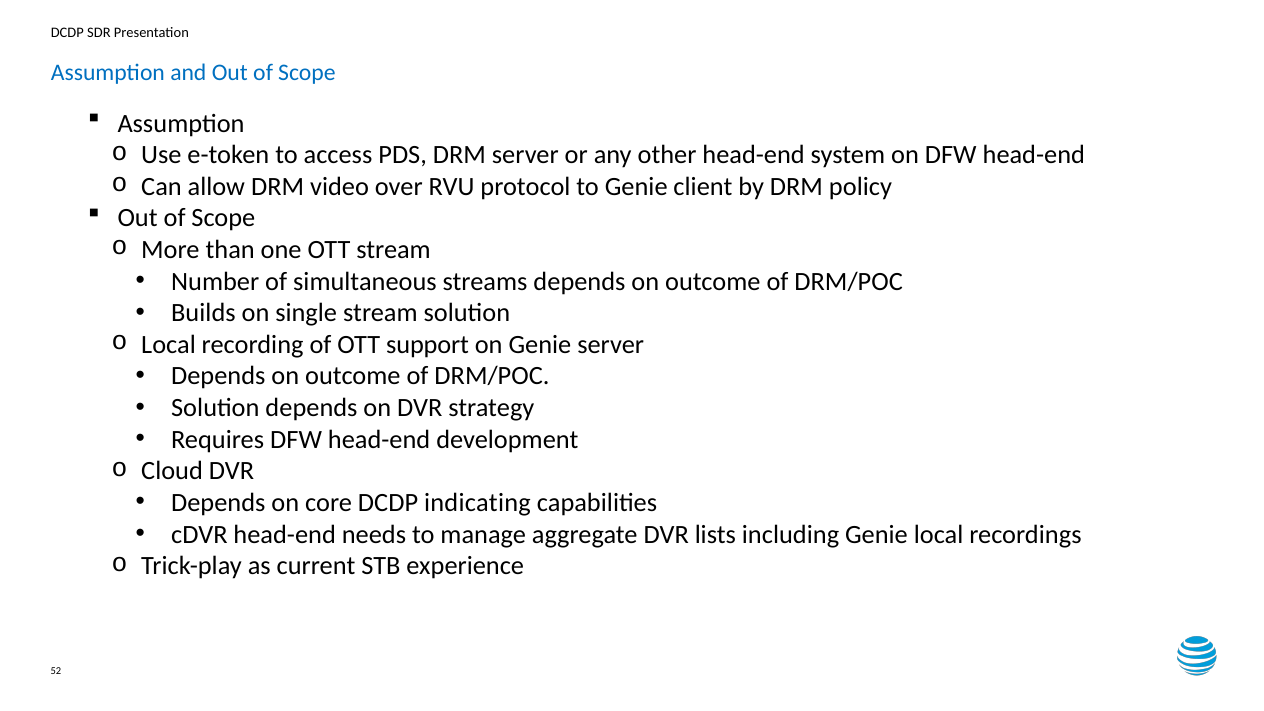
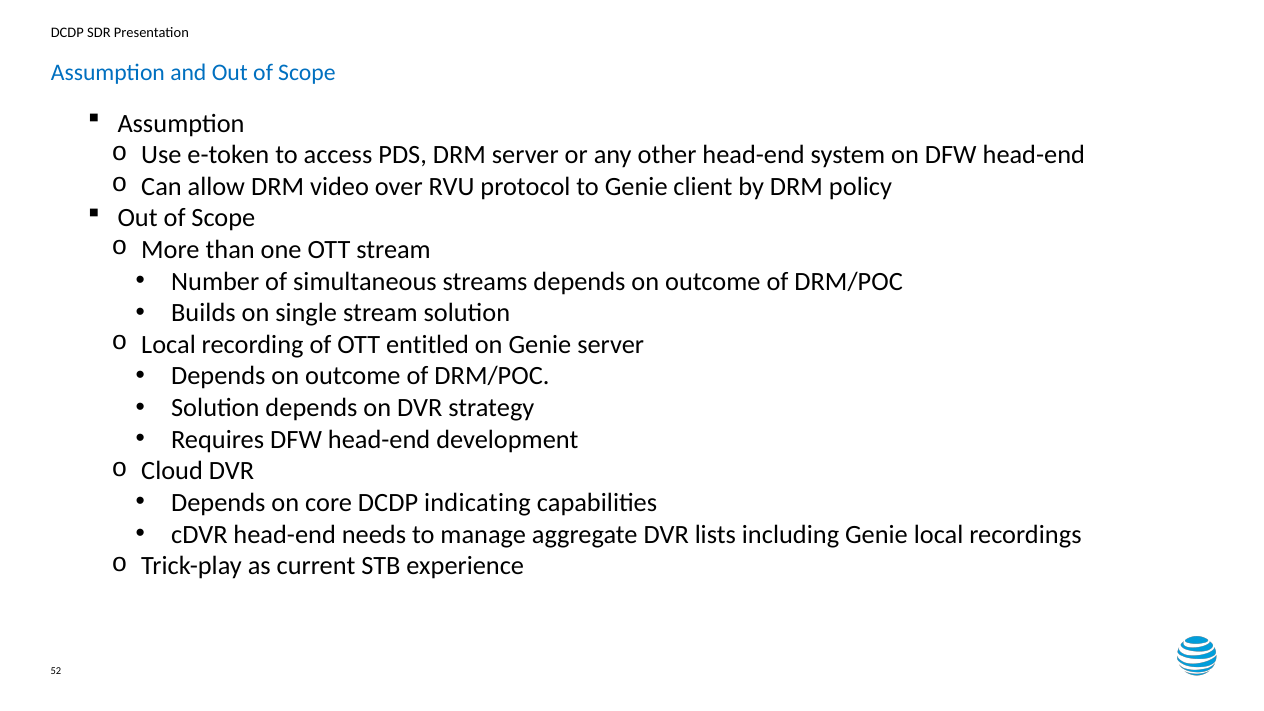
support: support -> entitled
